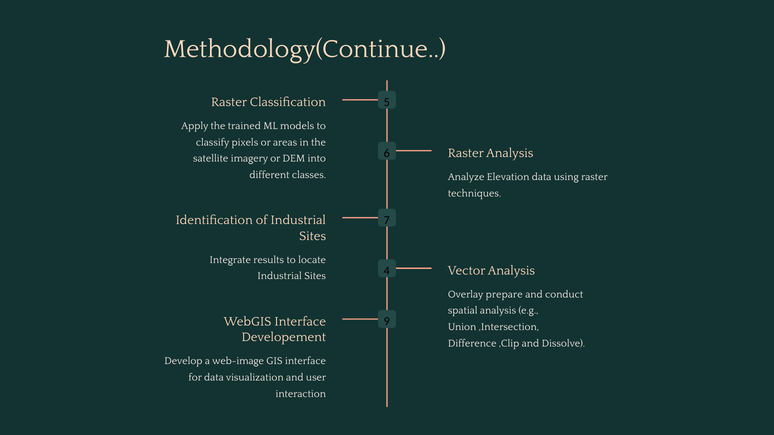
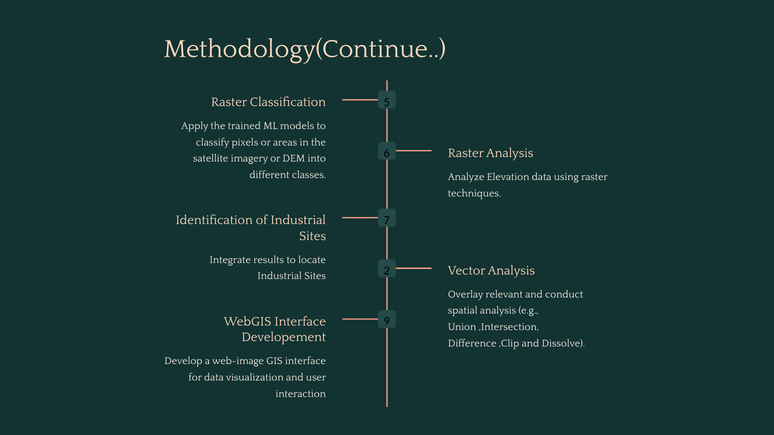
4: 4 -> 2
prepare: prepare -> relevant
